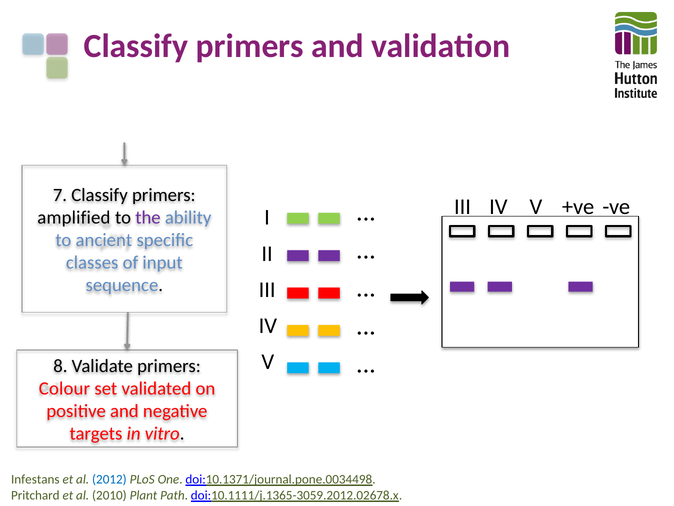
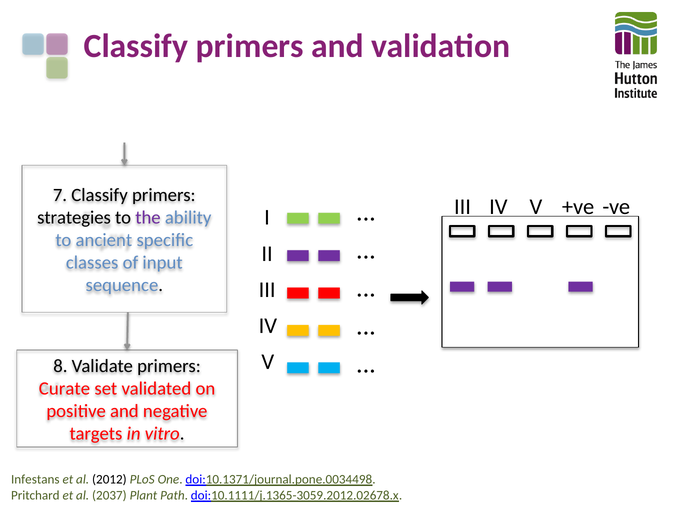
amplified: amplified -> strategies
Colour: Colour -> Curate
2012 colour: blue -> black
2010: 2010 -> 2037
